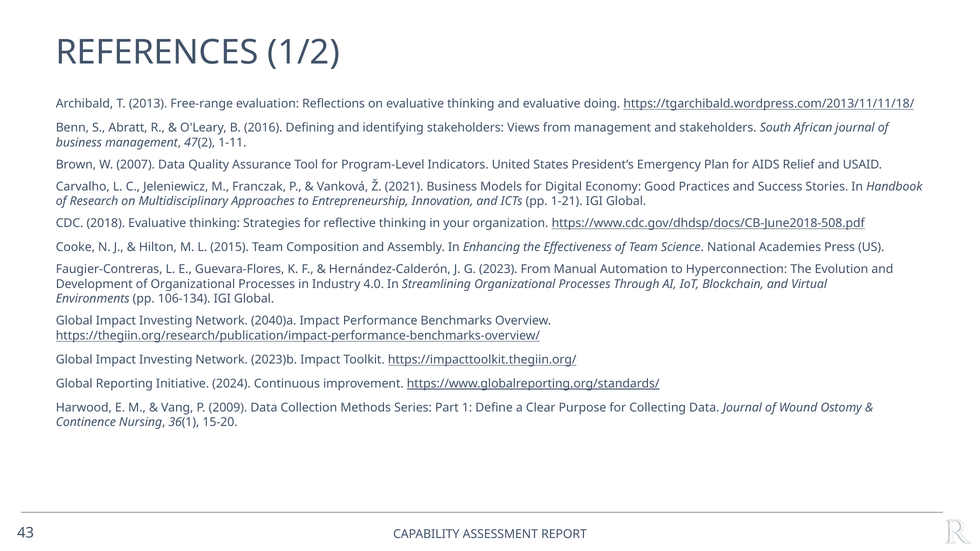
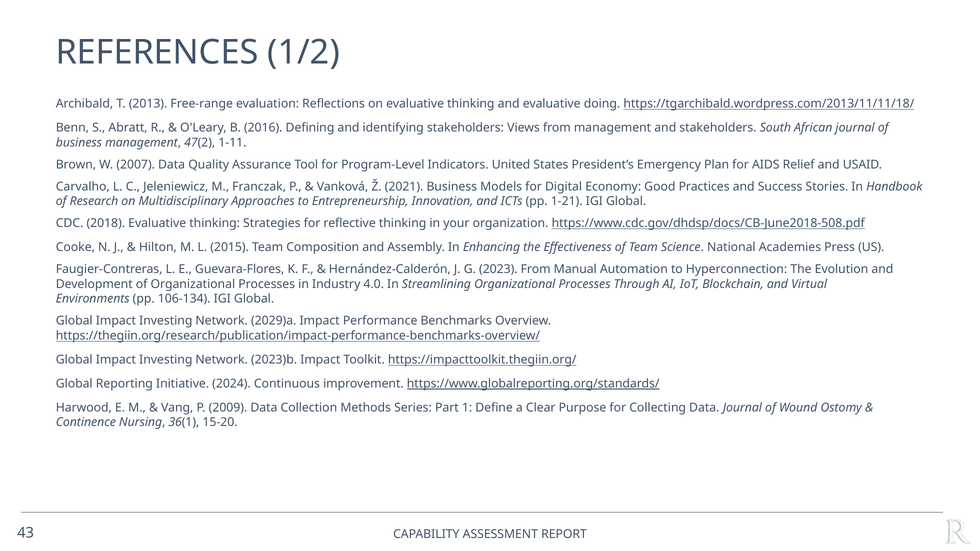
2040)a: 2040)a -> 2029)a
